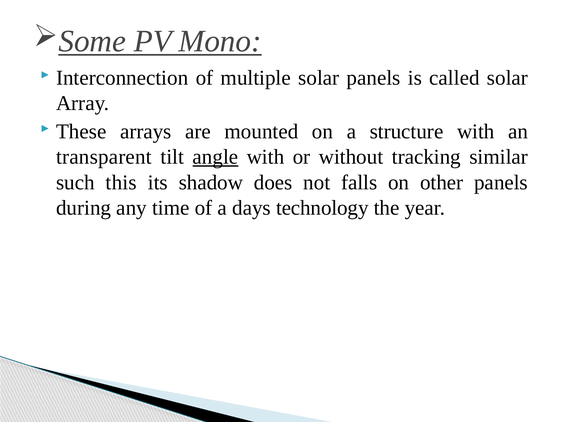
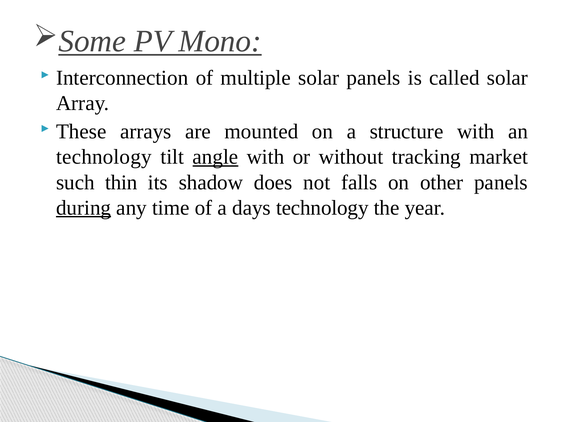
transparent at (104, 157): transparent -> technology
similar: similar -> market
this: this -> thin
during underline: none -> present
